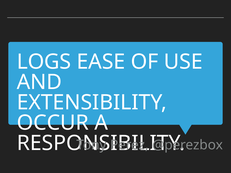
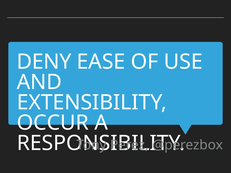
LOGS: LOGS -> DENY
